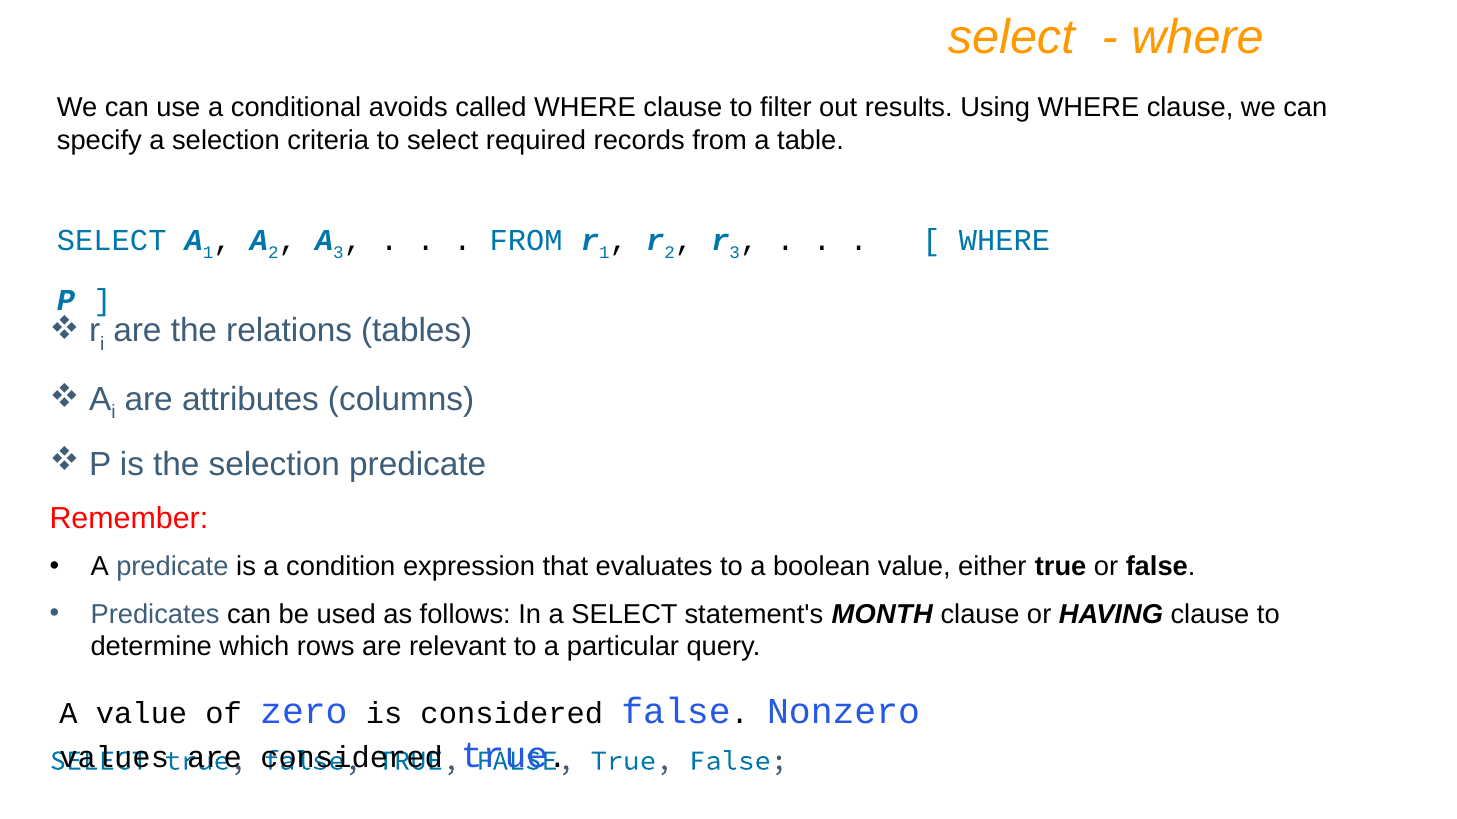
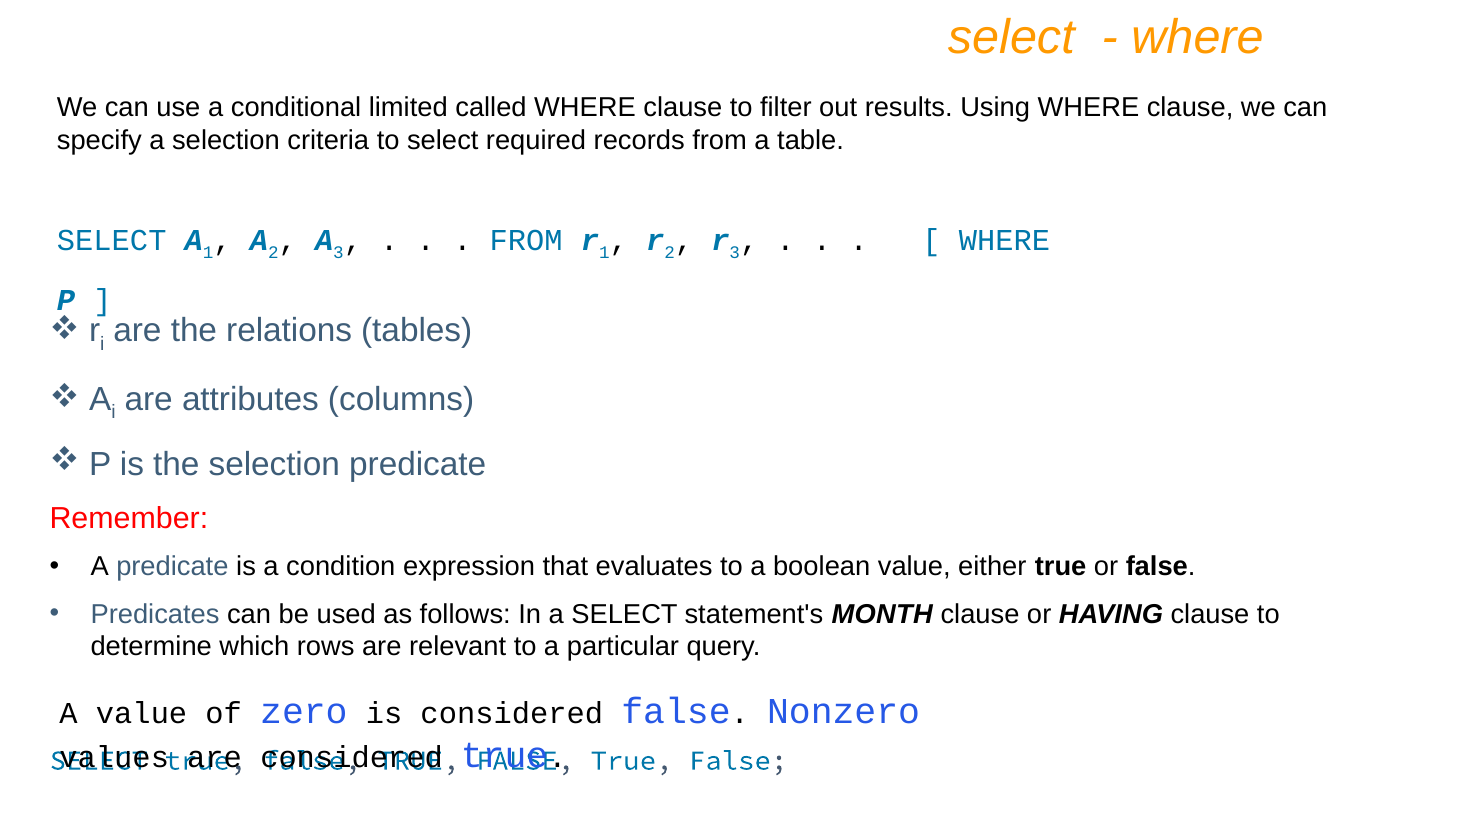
avoids: avoids -> limited
